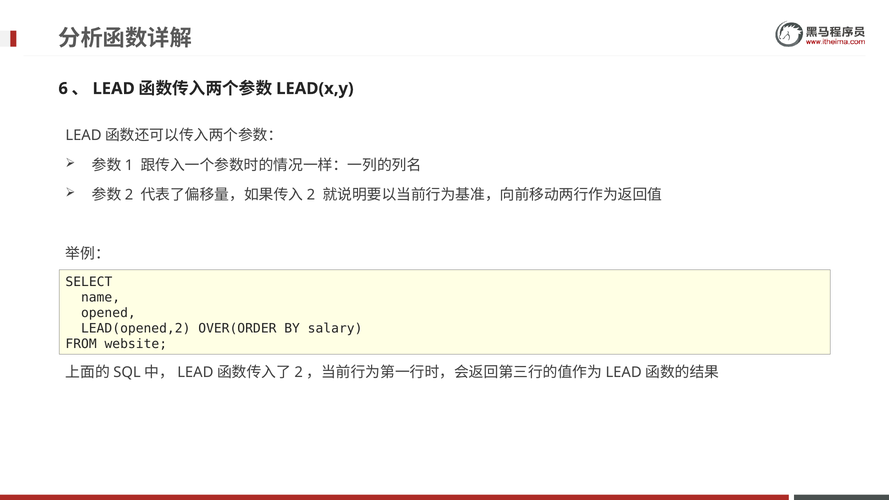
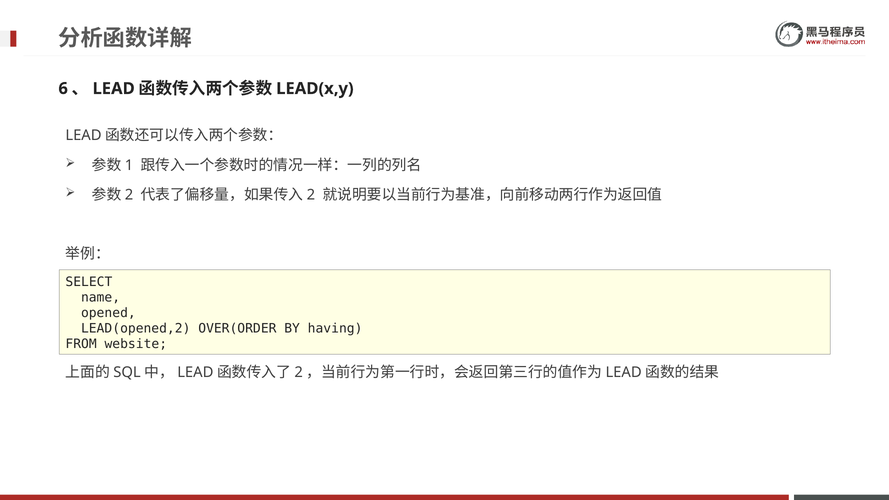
salary: salary -> having
